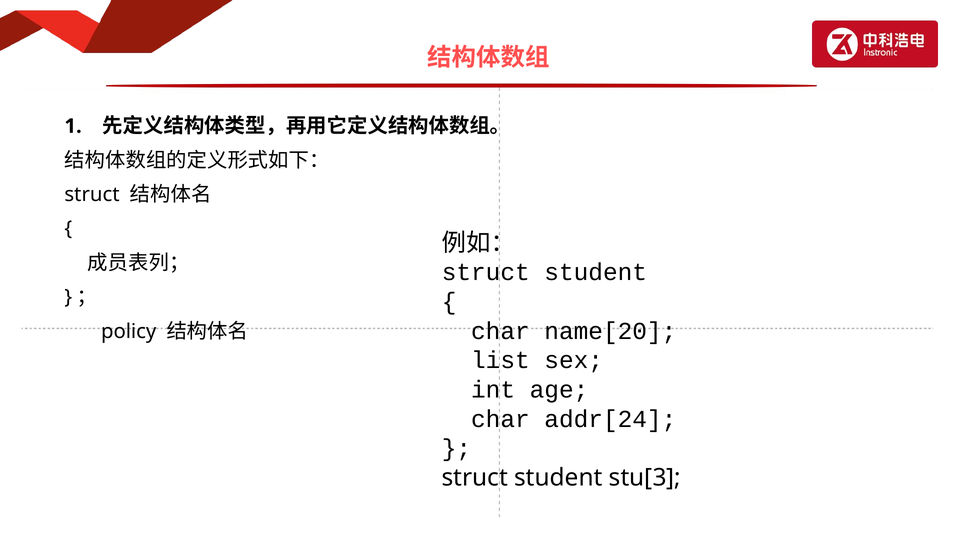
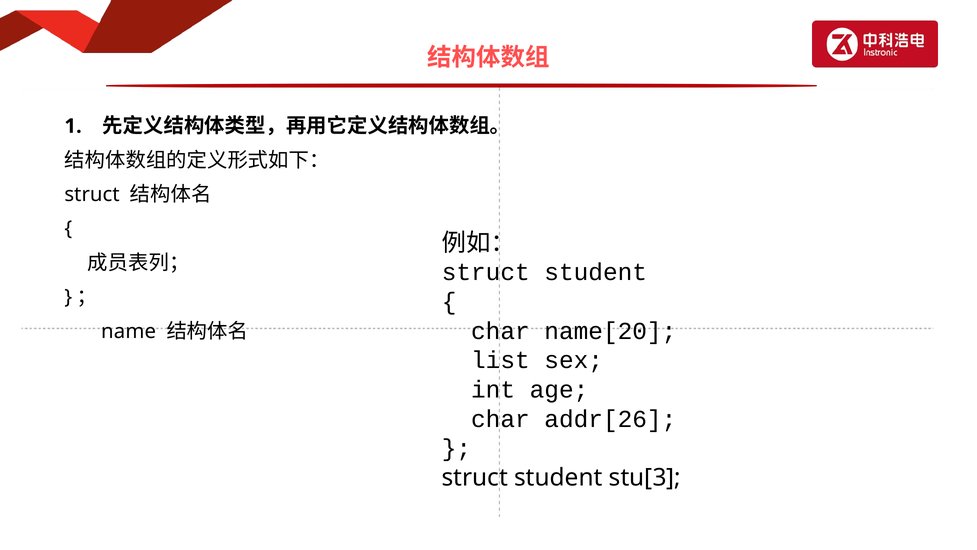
policy: policy -> name
addr[24: addr[24 -> addr[26
